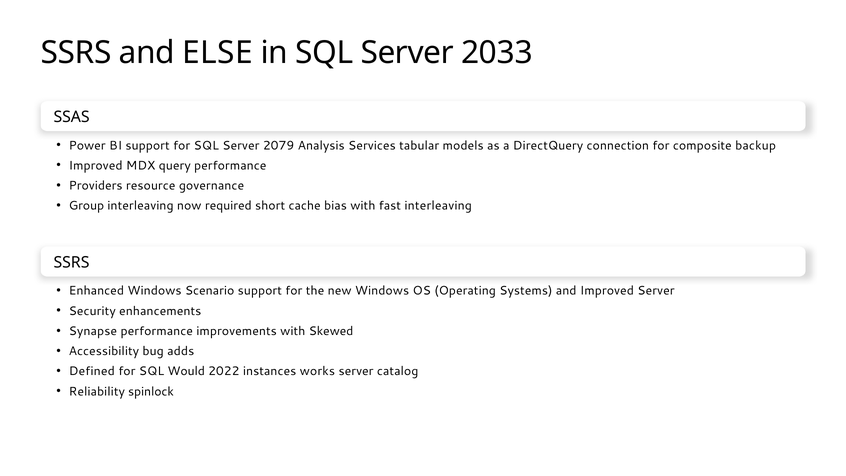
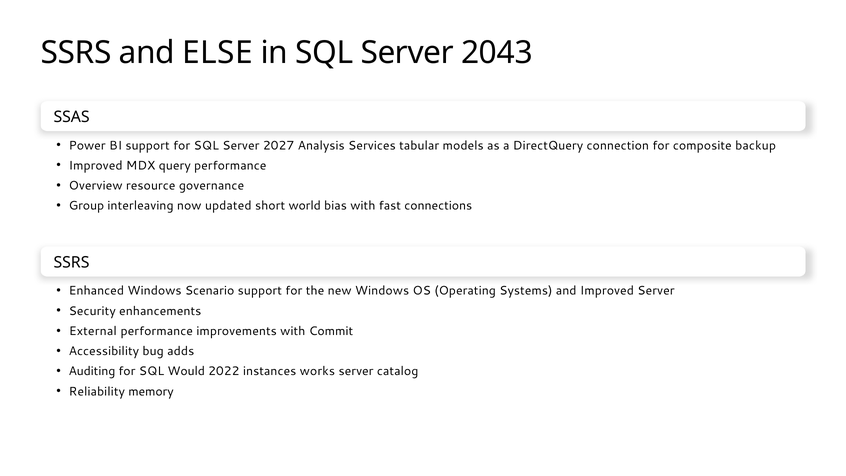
2033: 2033 -> 2043
2079: 2079 -> 2027
Providers: Providers -> Overview
required: required -> updated
cache: cache -> world
fast interleaving: interleaving -> connections
Synapse: Synapse -> External
Skewed: Skewed -> Commit
Defined: Defined -> Auditing
spinlock: spinlock -> memory
